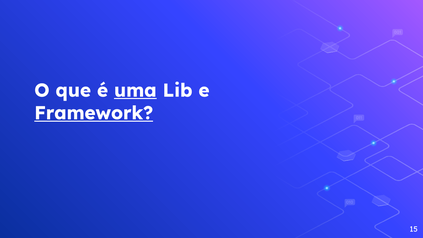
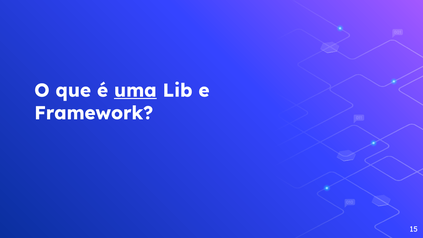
Framework underline: present -> none
